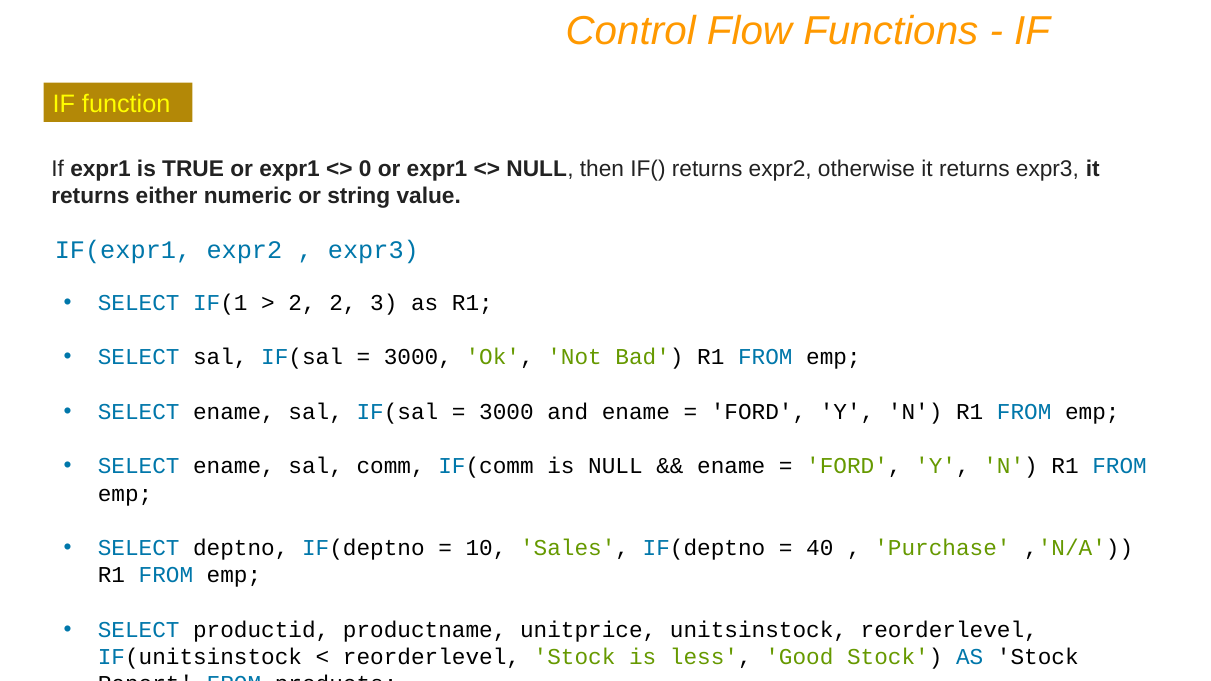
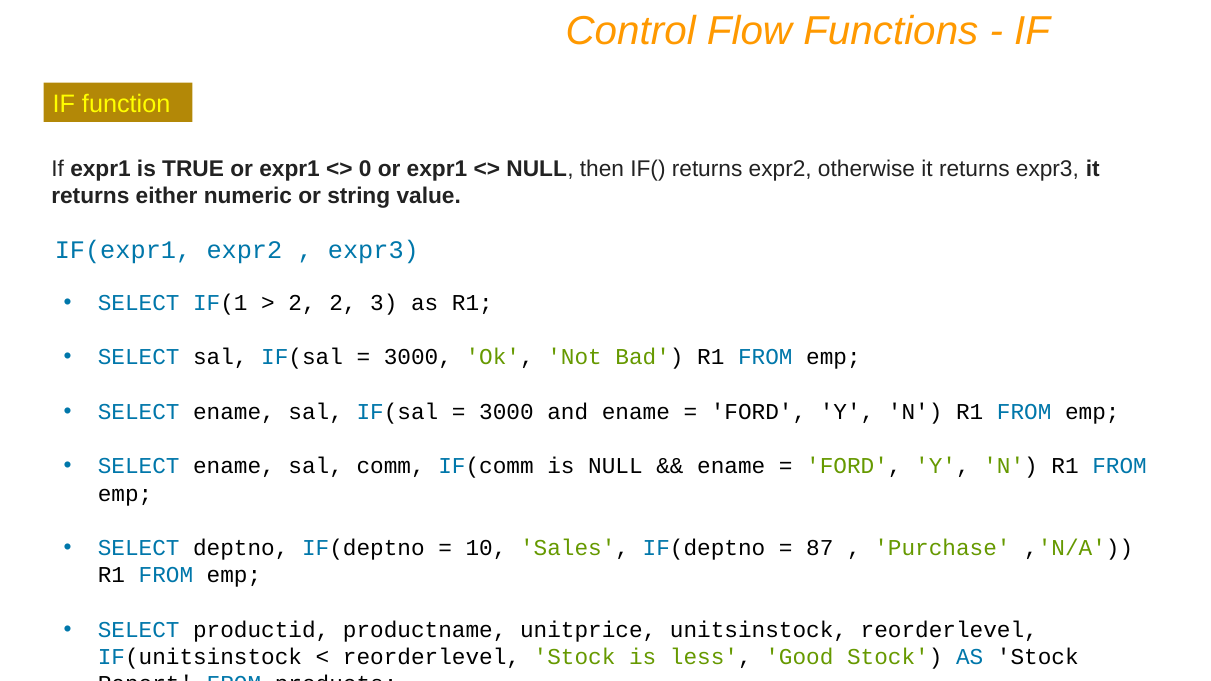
40: 40 -> 87
